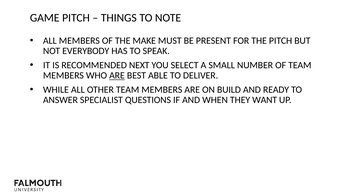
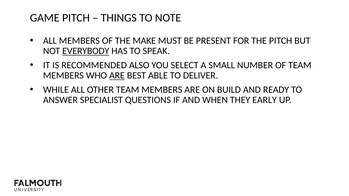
EVERYBODY underline: none -> present
NEXT: NEXT -> ALSO
WANT: WANT -> EARLY
